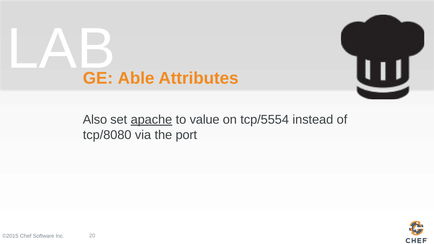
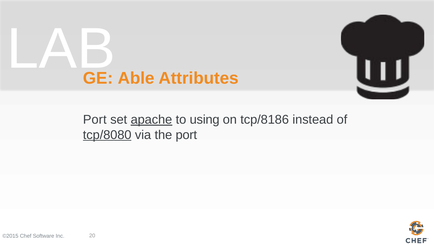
Also at (95, 120): Also -> Port
value: value -> using
tcp/5554: tcp/5554 -> tcp/8186
tcp/8080 underline: none -> present
